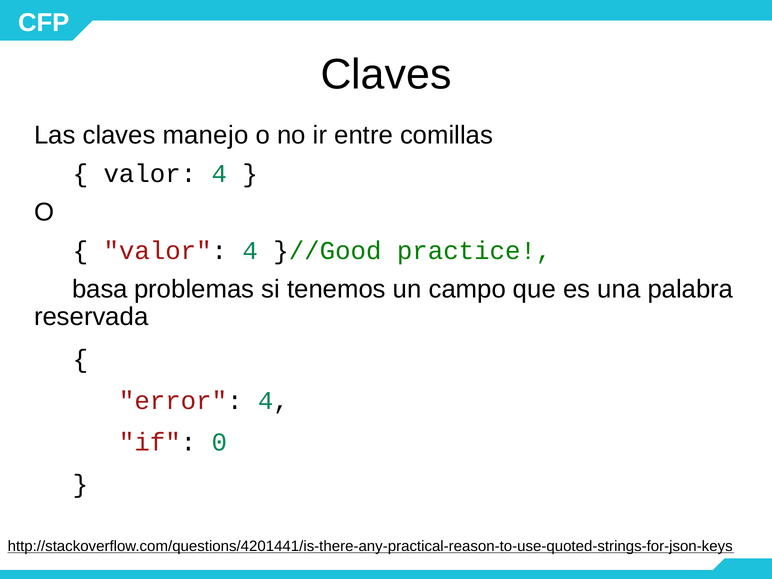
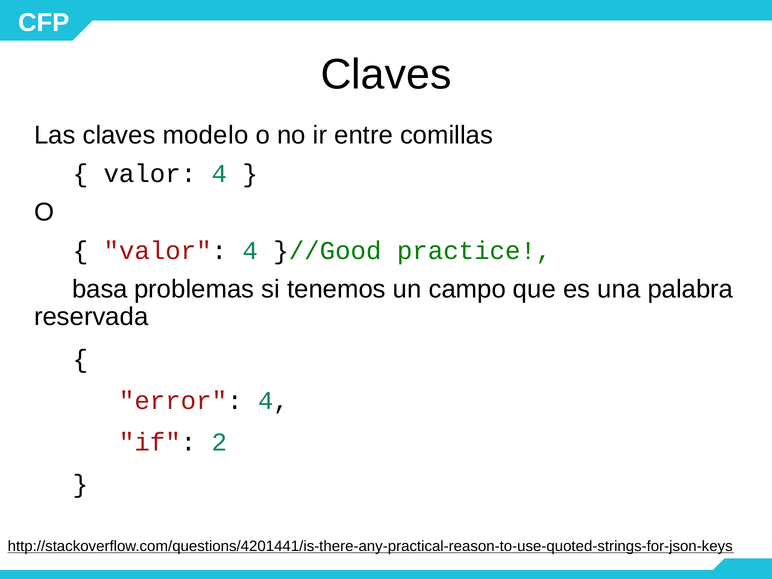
manejo: manejo -> modelo
0: 0 -> 2
